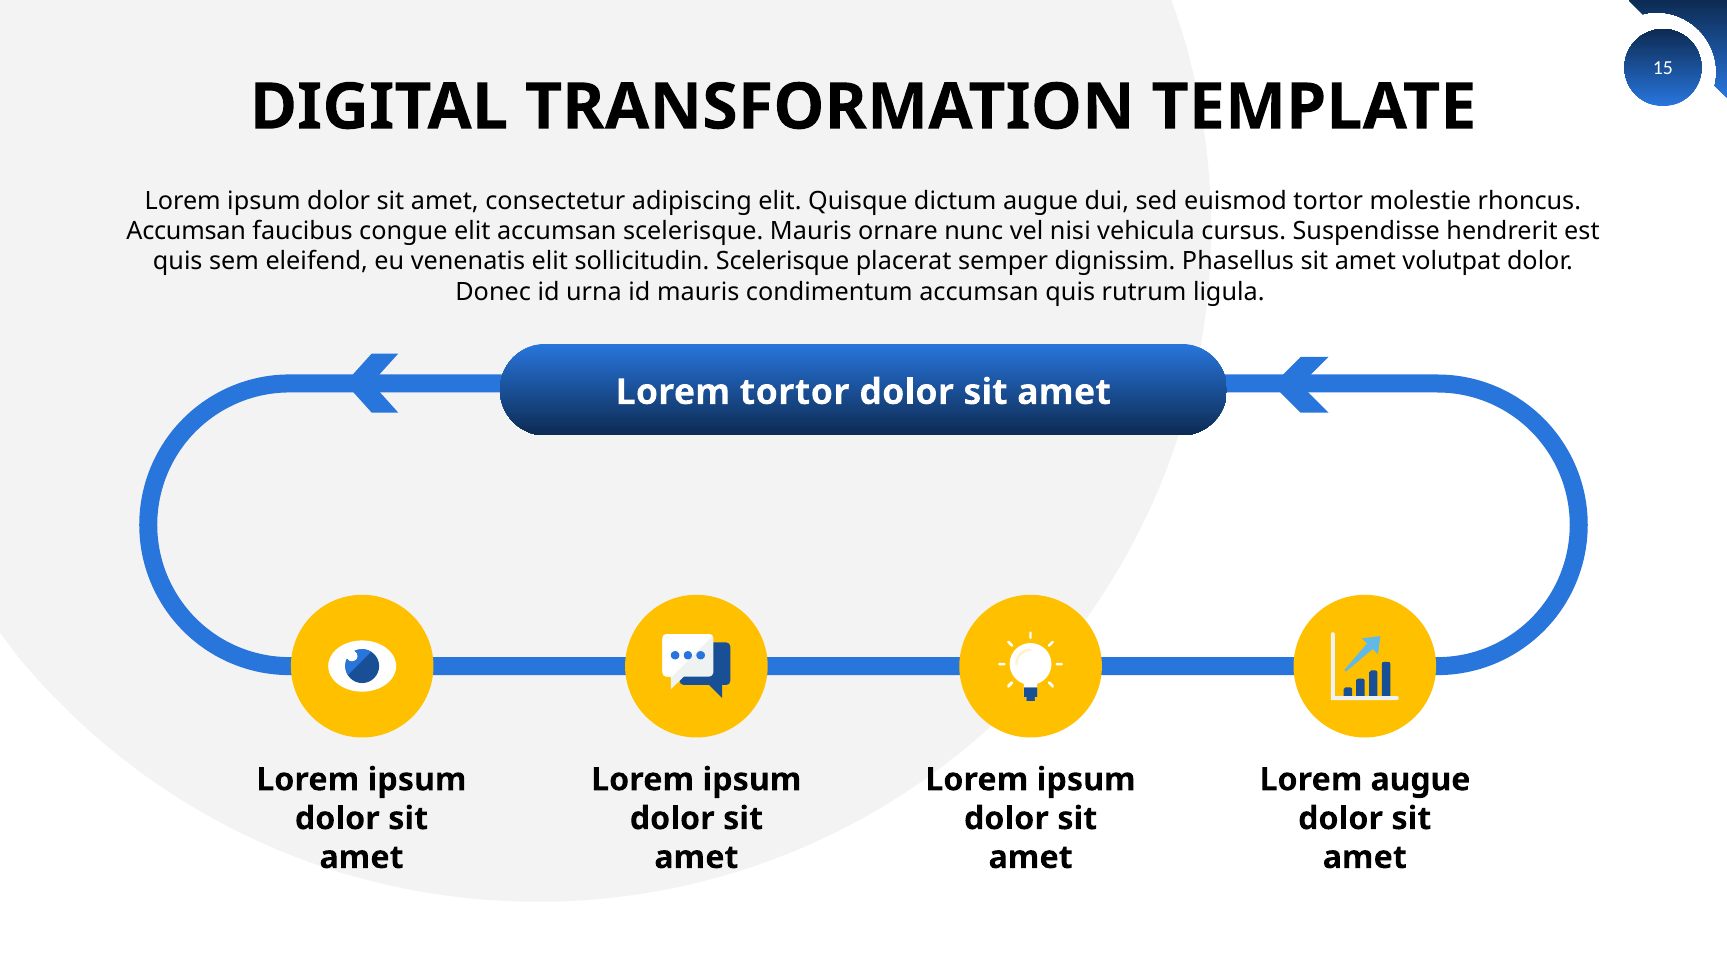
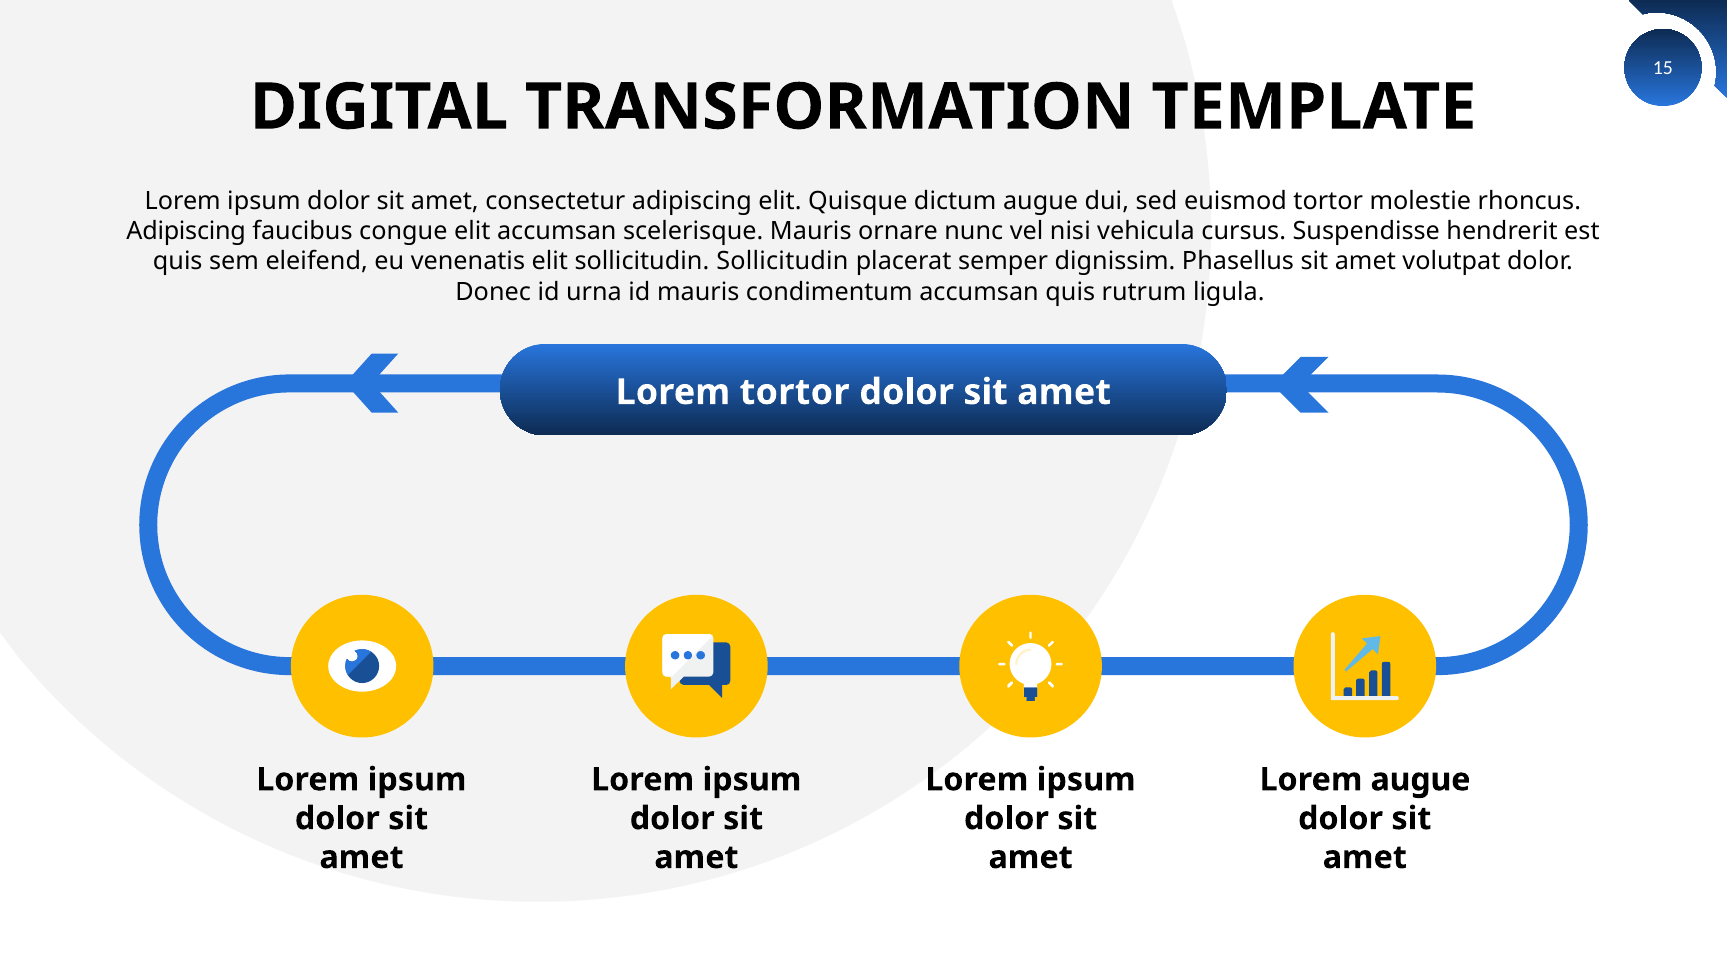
Accumsan at (186, 231): Accumsan -> Adipiscing
sollicitudin Scelerisque: Scelerisque -> Sollicitudin
